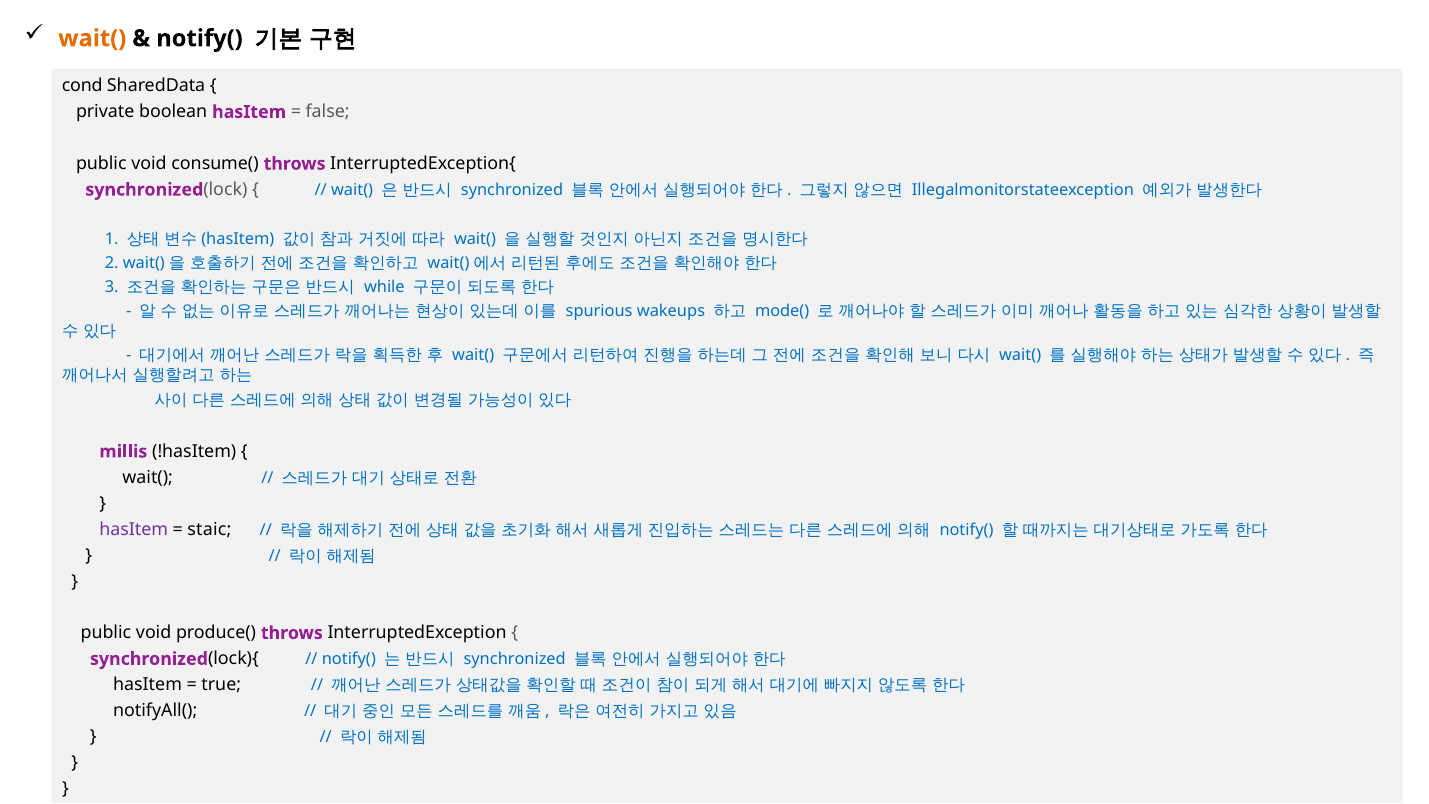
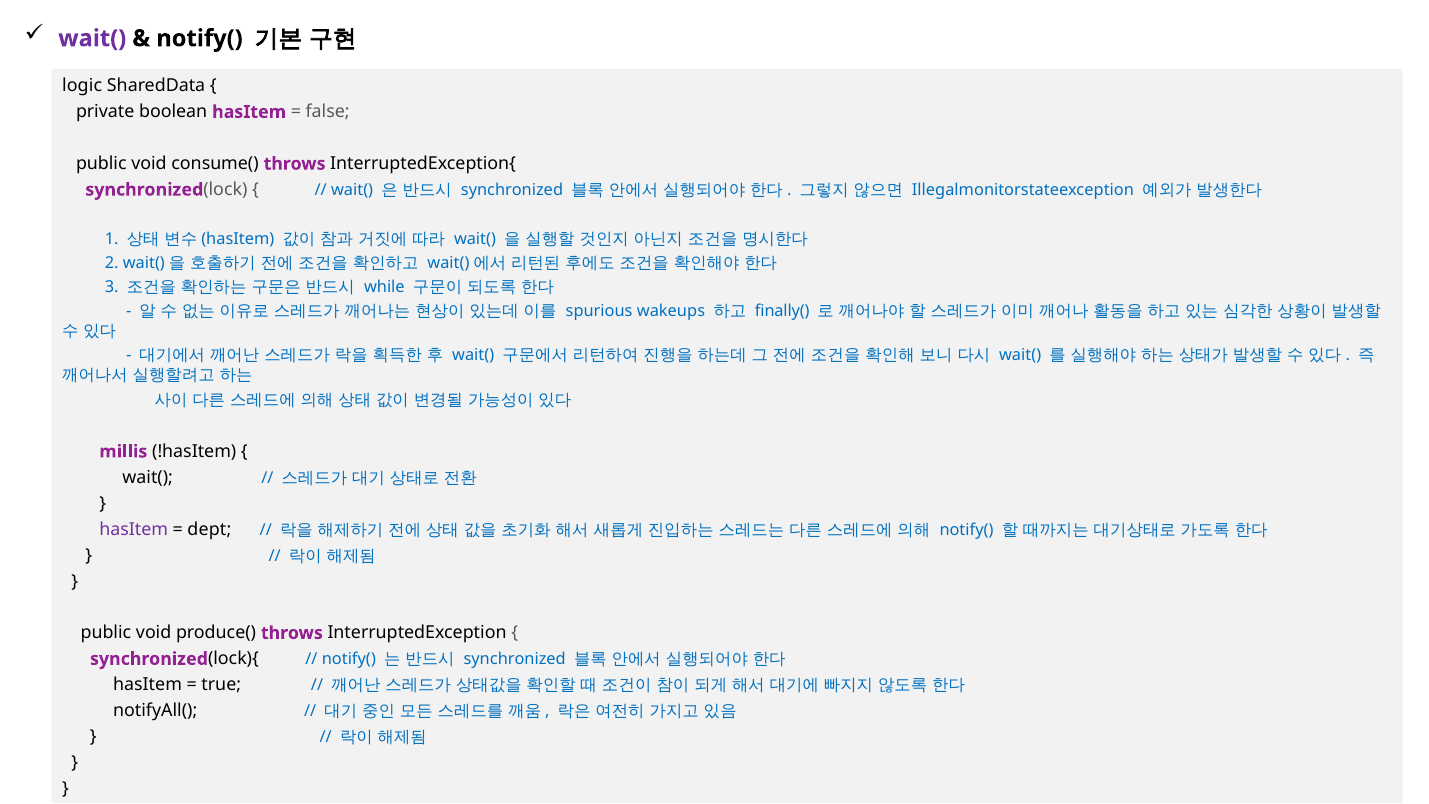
wait( at (92, 38) colour: orange -> purple
cond: cond -> logic
mode(: mode( -> finally(
staic: staic -> dept
